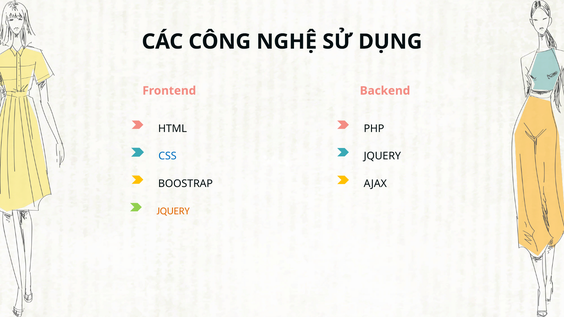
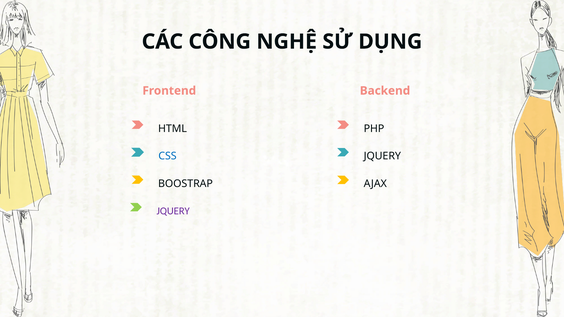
JQUERY at (173, 211) colour: orange -> purple
